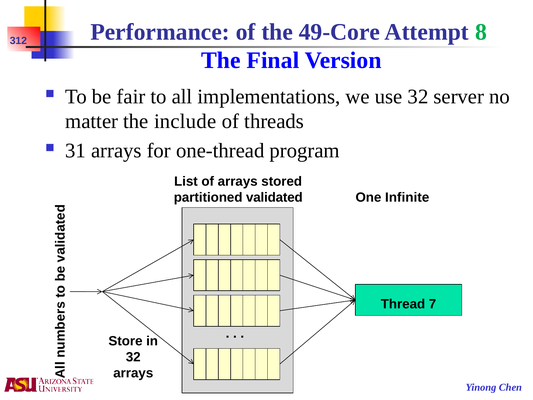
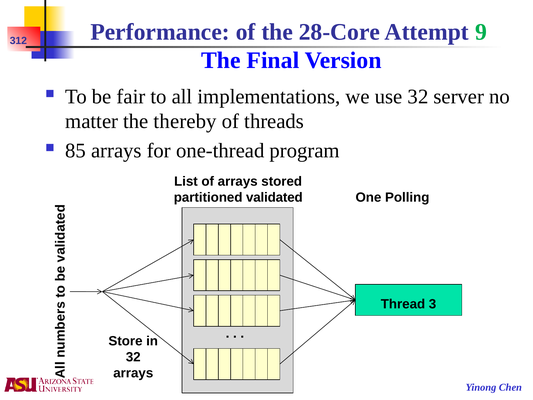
49-Core: 49-Core -> 28-Core
8: 8 -> 9
include: include -> thereby
31: 31 -> 85
Infinite: Infinite -> Polling
7: 7 -> 3
